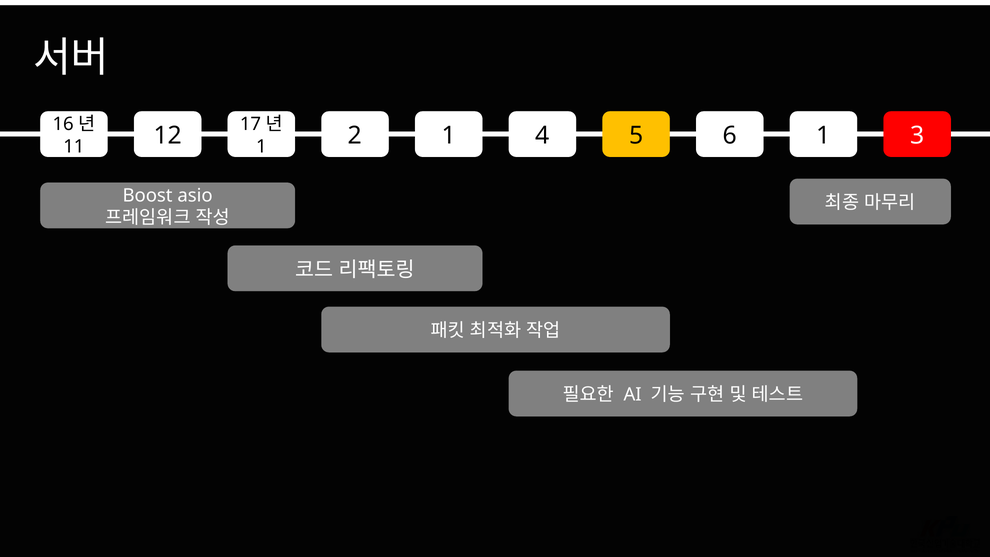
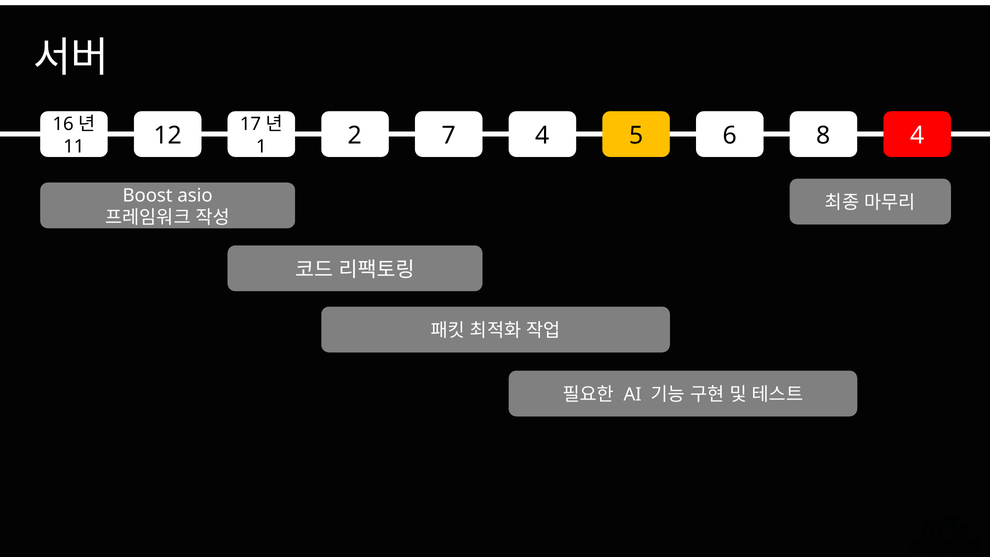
2 1: 1 -> 7
6 1: 1 -> 8
5 3: 3 -> 4
